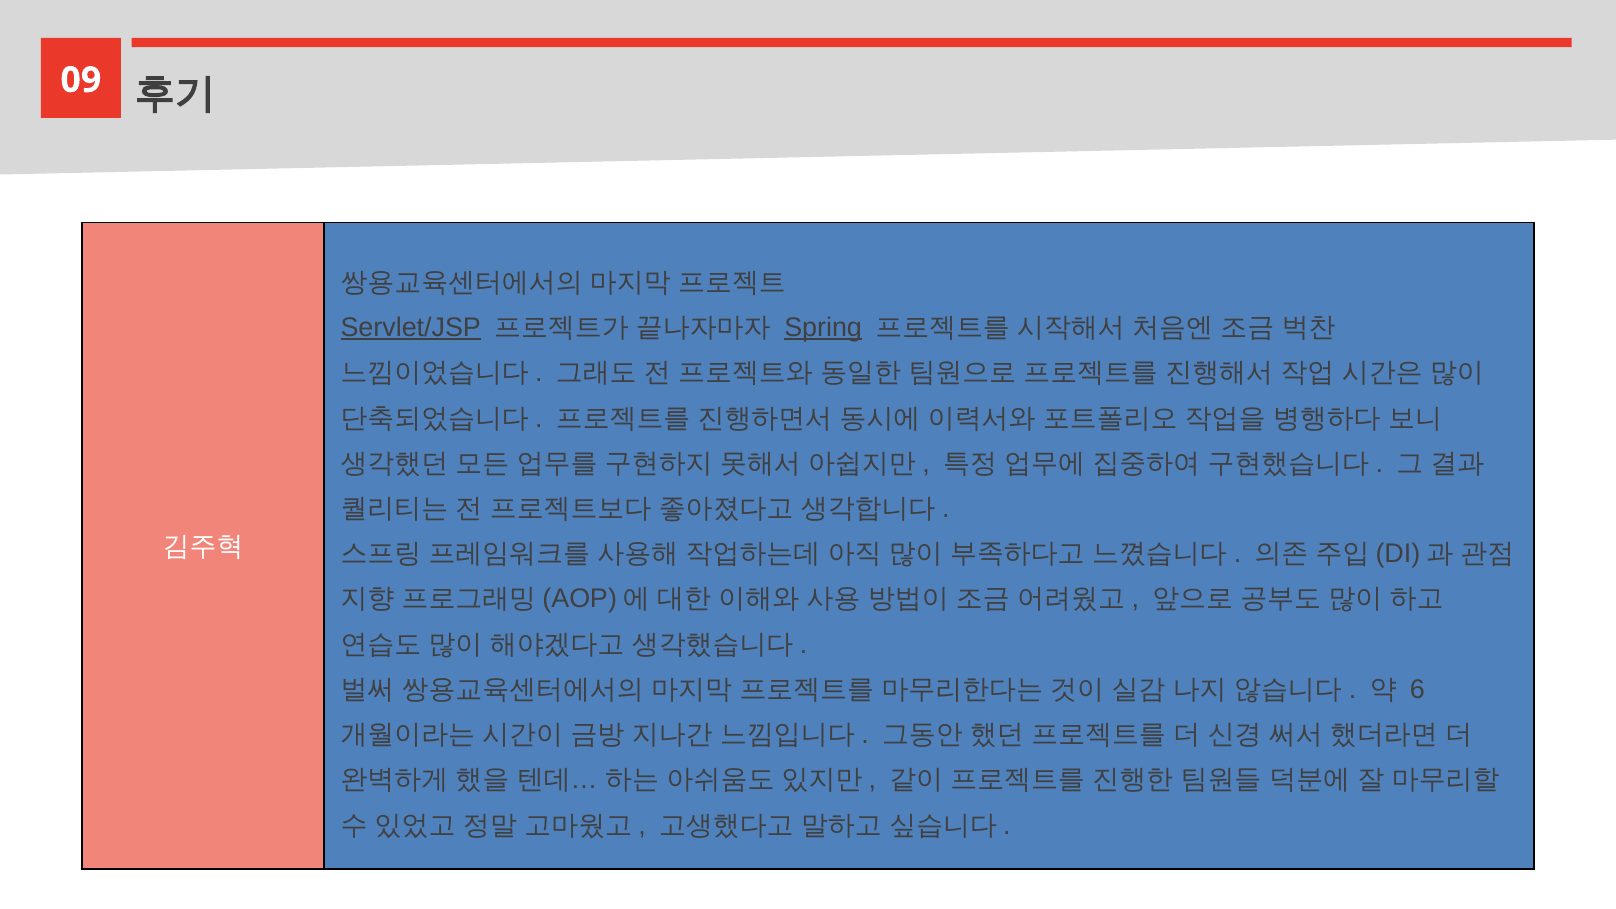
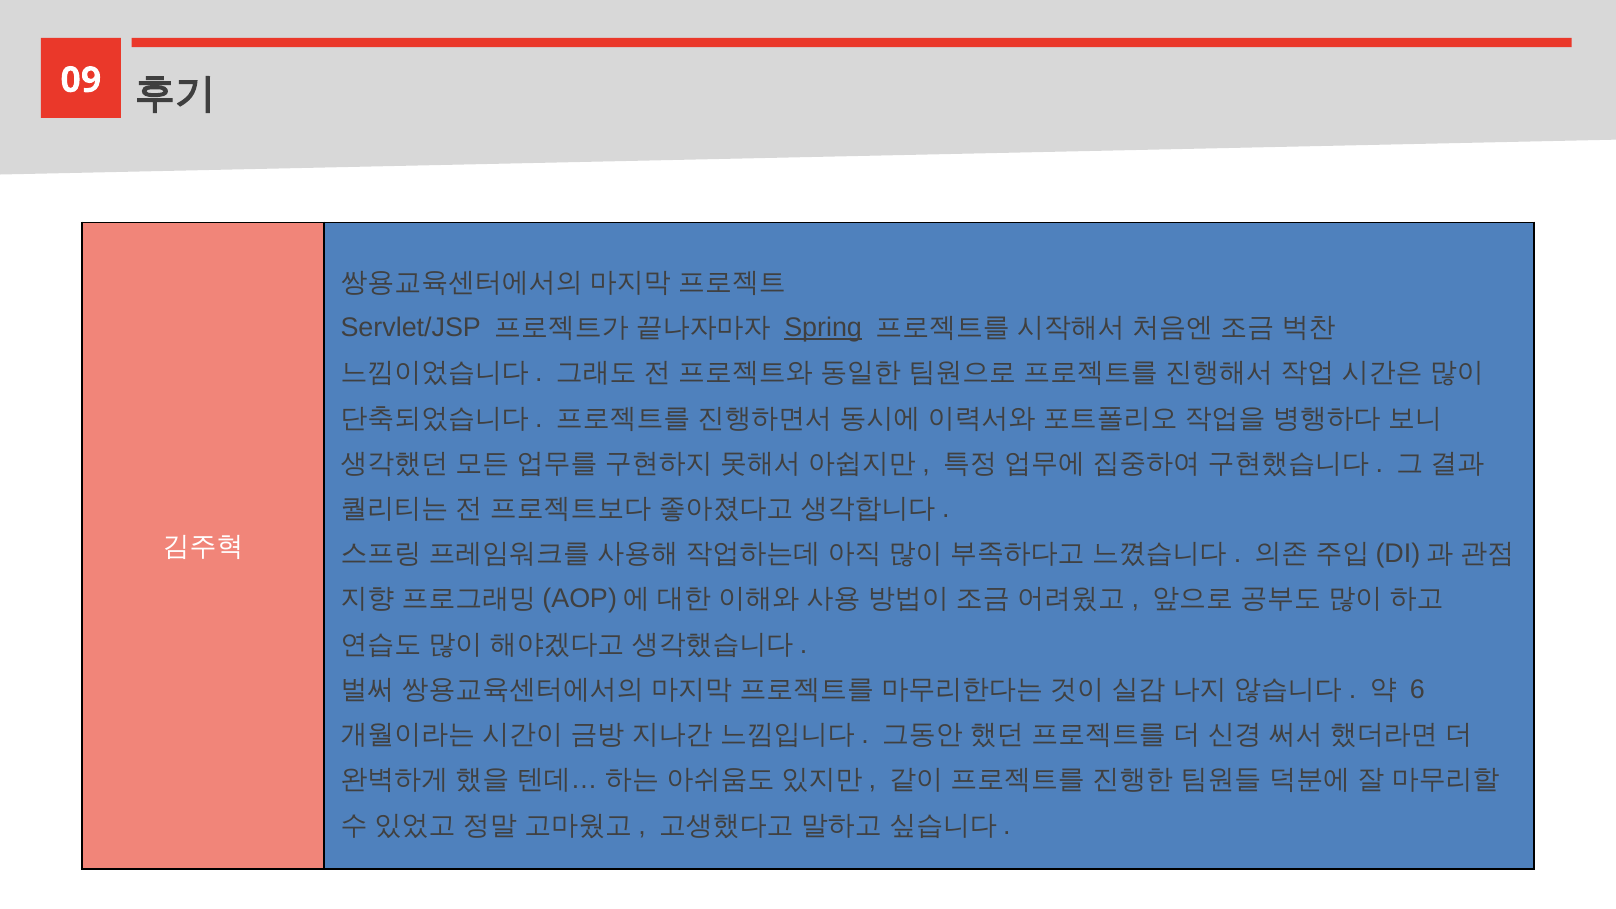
Servlet/JSP underline: present -> none
